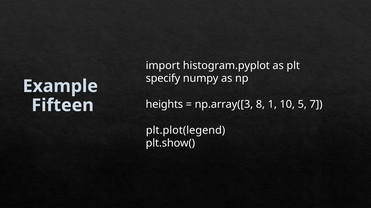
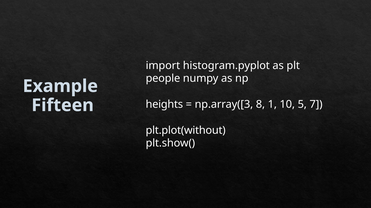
specify: specify -> people
plt.plot(legend: plt.plot(legend -> plt.plot(without
